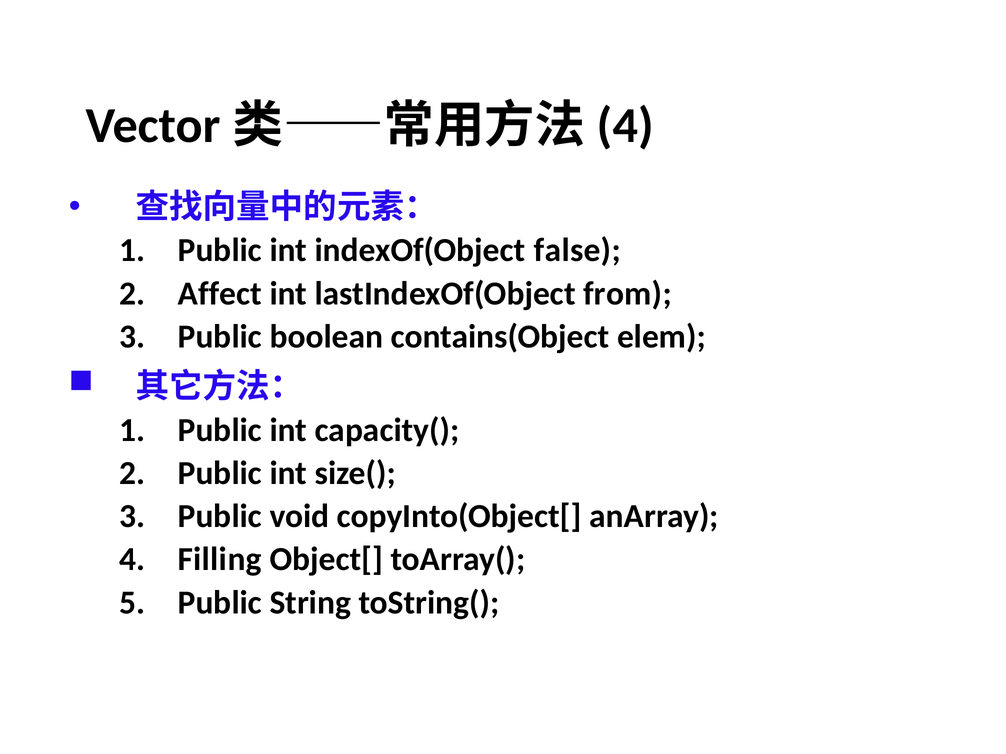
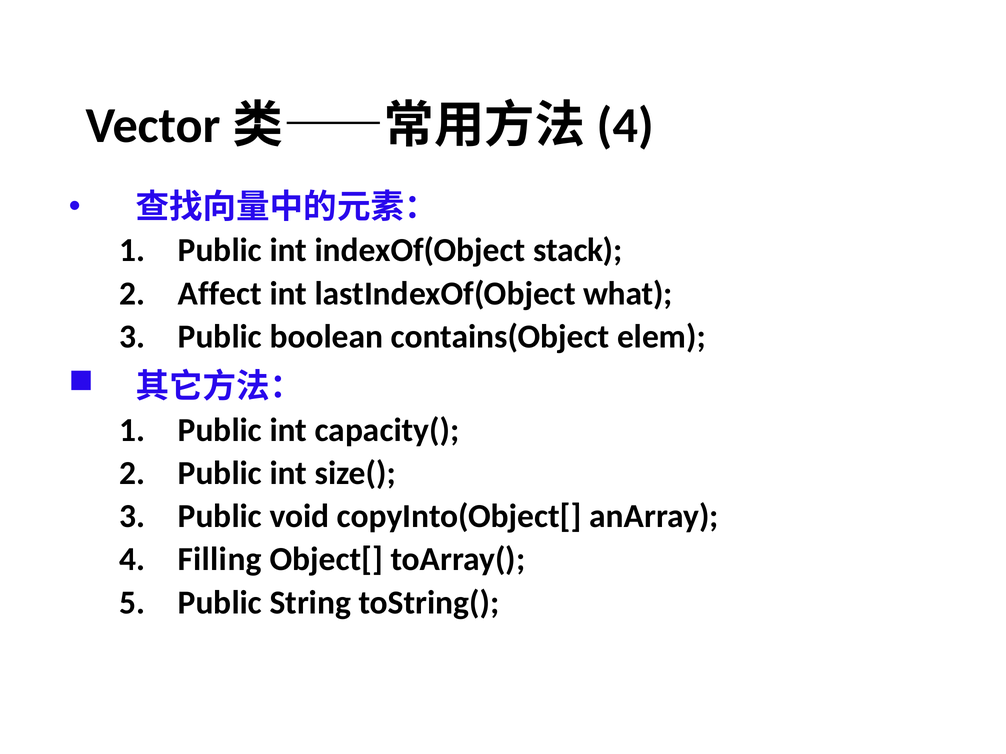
false: false -> stack
from: from -> what
